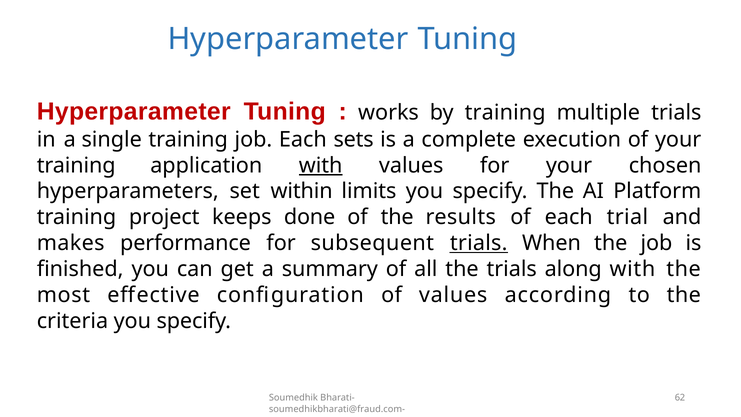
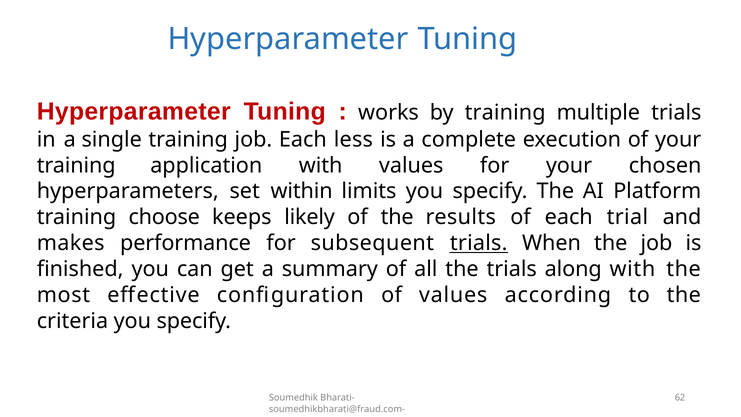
sets: sets -> less
with at (321, 165) underline: present -> none
project: project -> choose
done: done -> likely
